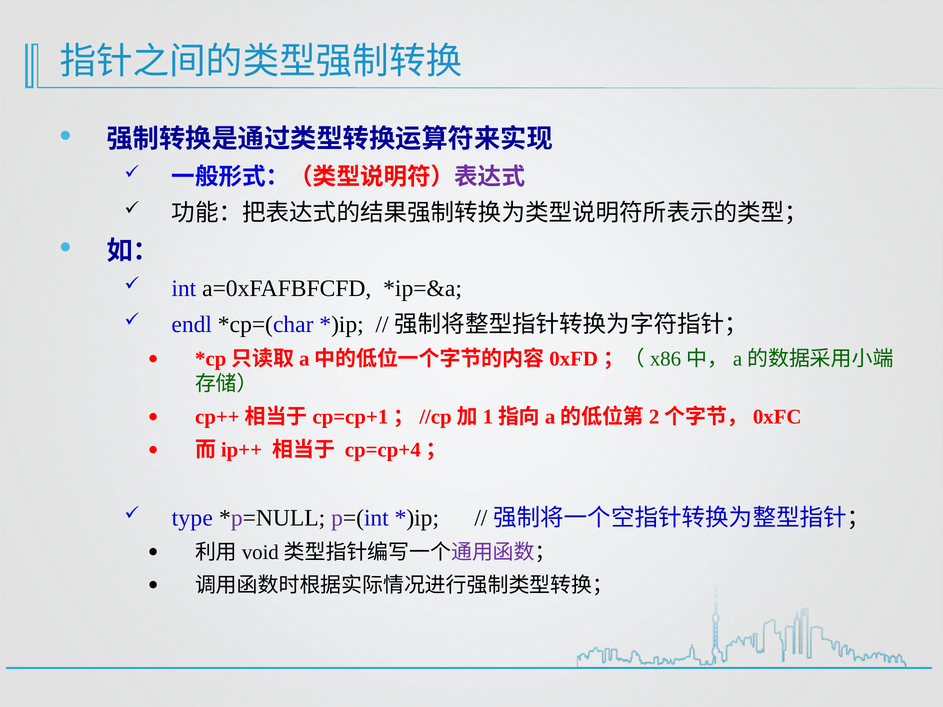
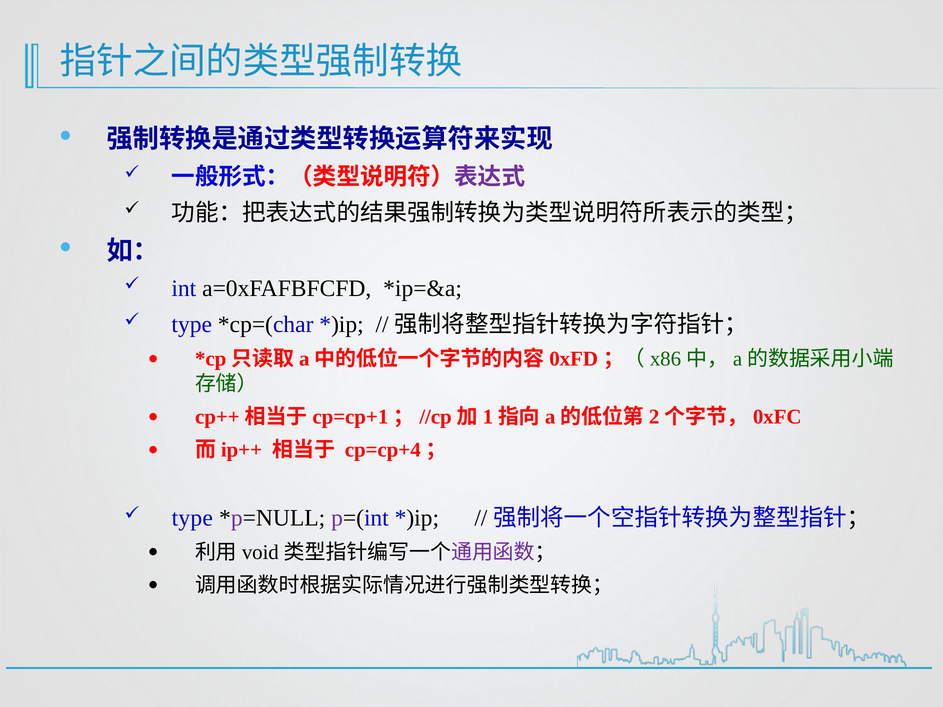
endl at (192, 325): endl -> type
